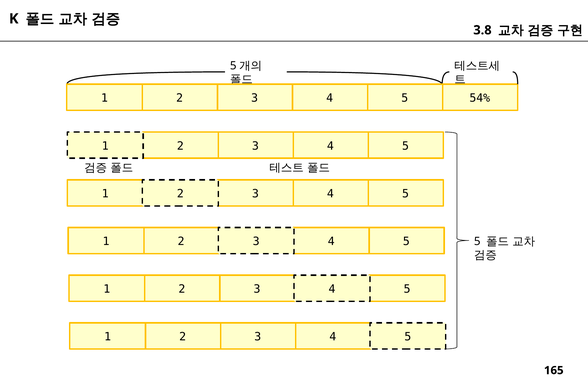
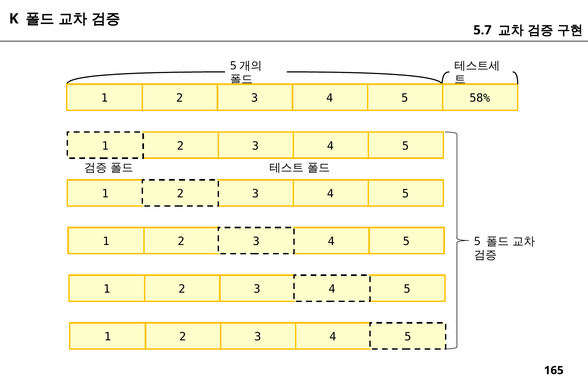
3.8: 3.8 -> 5.7
54%: 54% -> 58%
